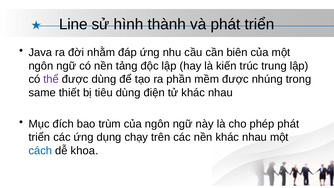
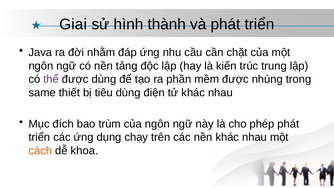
Line: Line -> Giai
biên: biên -> chặt
cách colour: blue -> orange
